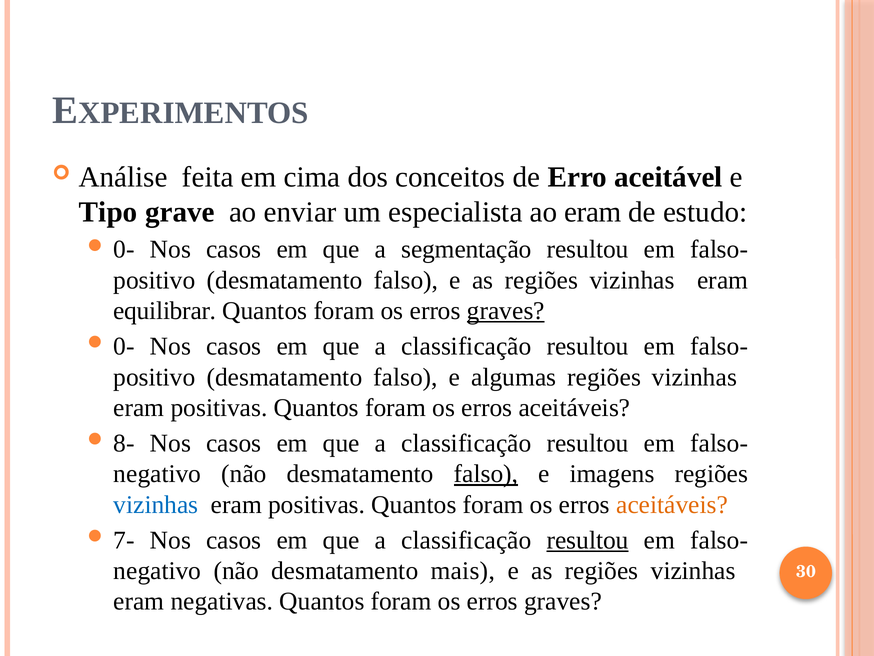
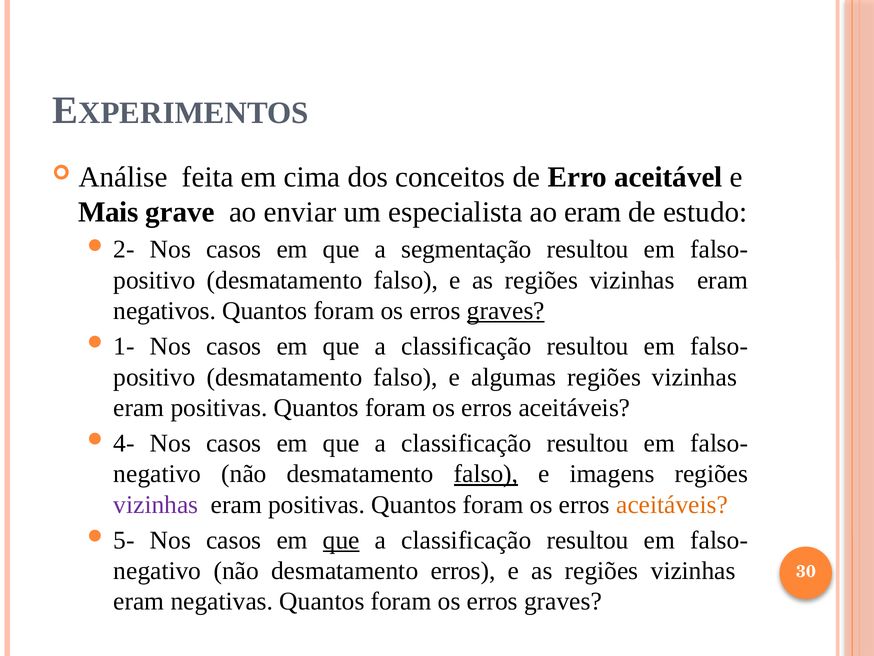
Tipo: Tipo -> Mais
0- at (124, 249): 0- -> 2-
equilibrar: equilibrar -> negativos
0- at (124, 346): 0- -> 1-
8-: 8- -> 4-
vizinhas at (156, 504) colour: blue -> purple
7-: 7- -> 5-
que at (341, 540) underline: none -> present
resultou at (588, 540) underline: present -> none
desmatamento mais: mais -> erros
